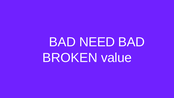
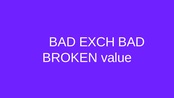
NEED: NEED -> EXCH
